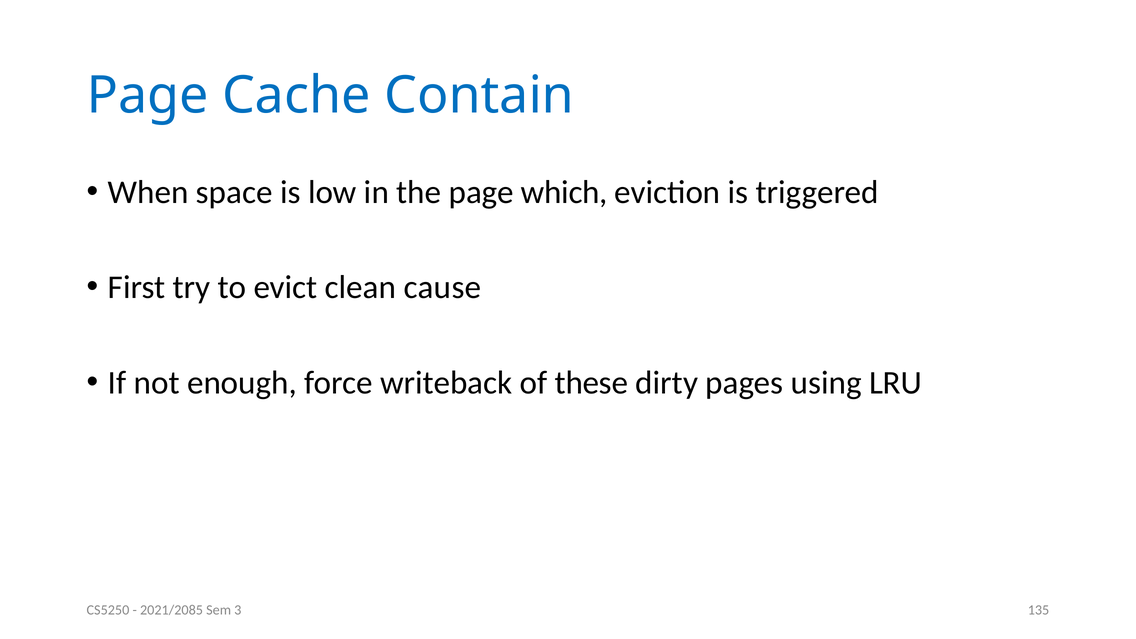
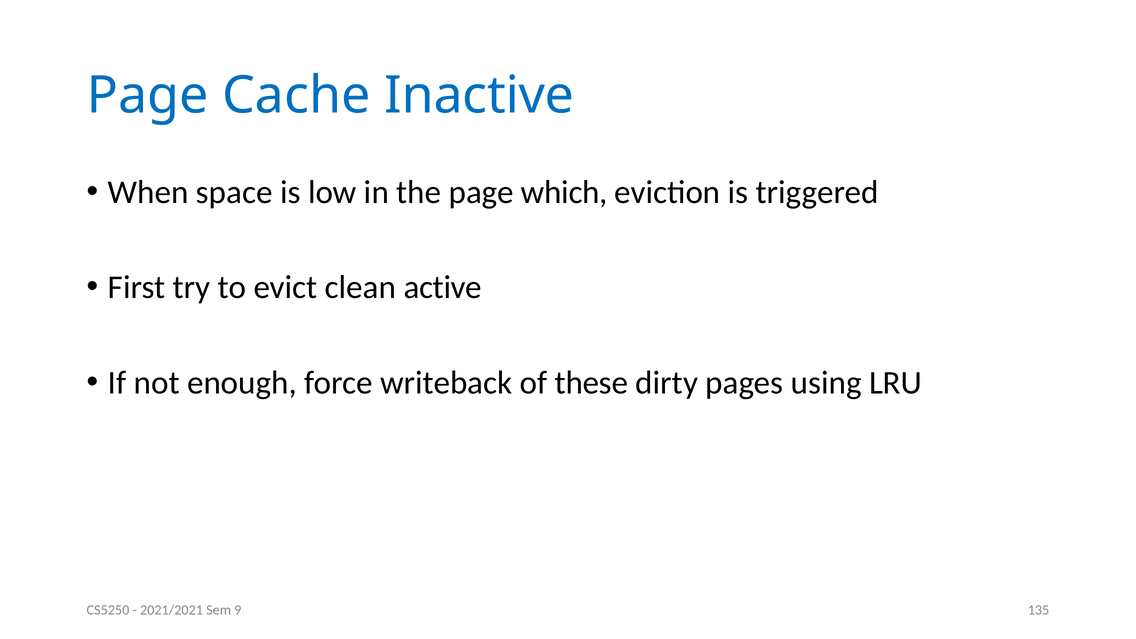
Contain: Contain -> Inactive
cause: cause -> active
2021/2085: 2021/2085 -> 2021/2021
3: 3 -> 9
